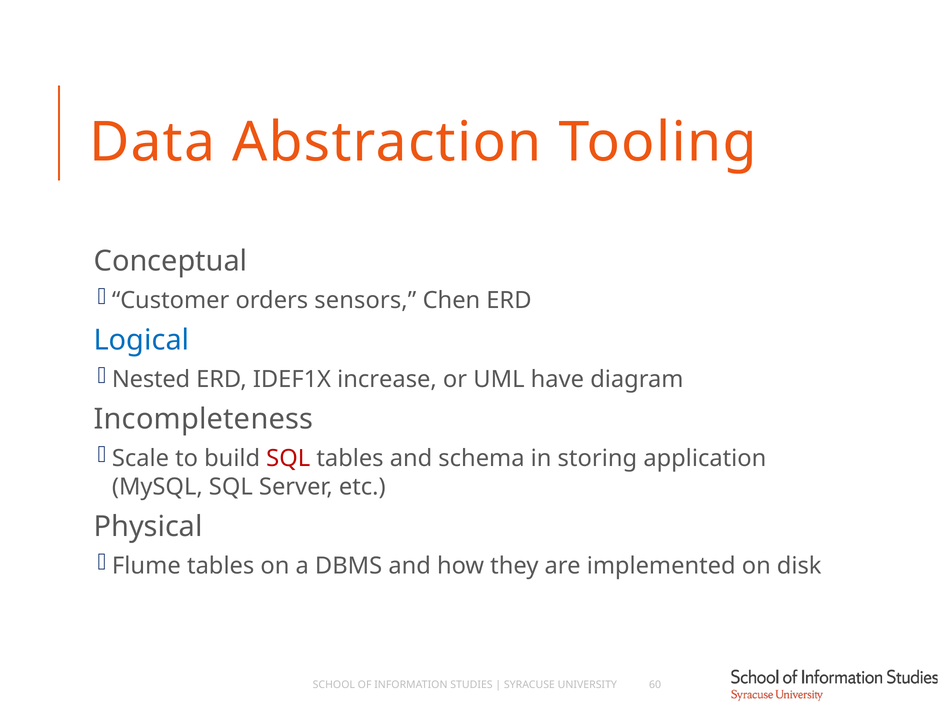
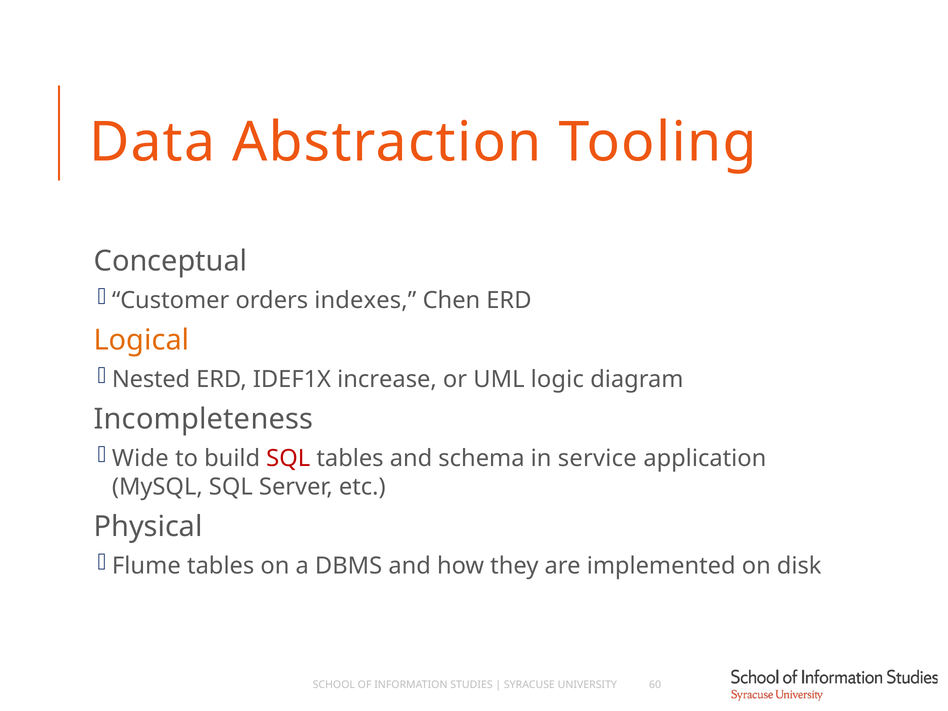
sensors: sensors -> indexes
Logical colour: blue -> orange
have: have -> logic
Scale: Scale -> Wide
storing: storing -> service
